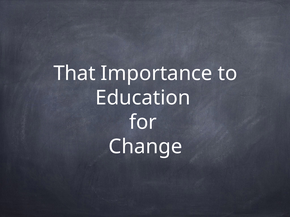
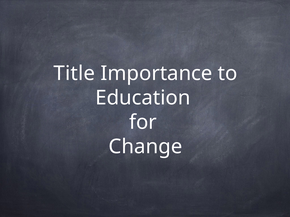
That: That -> Title
